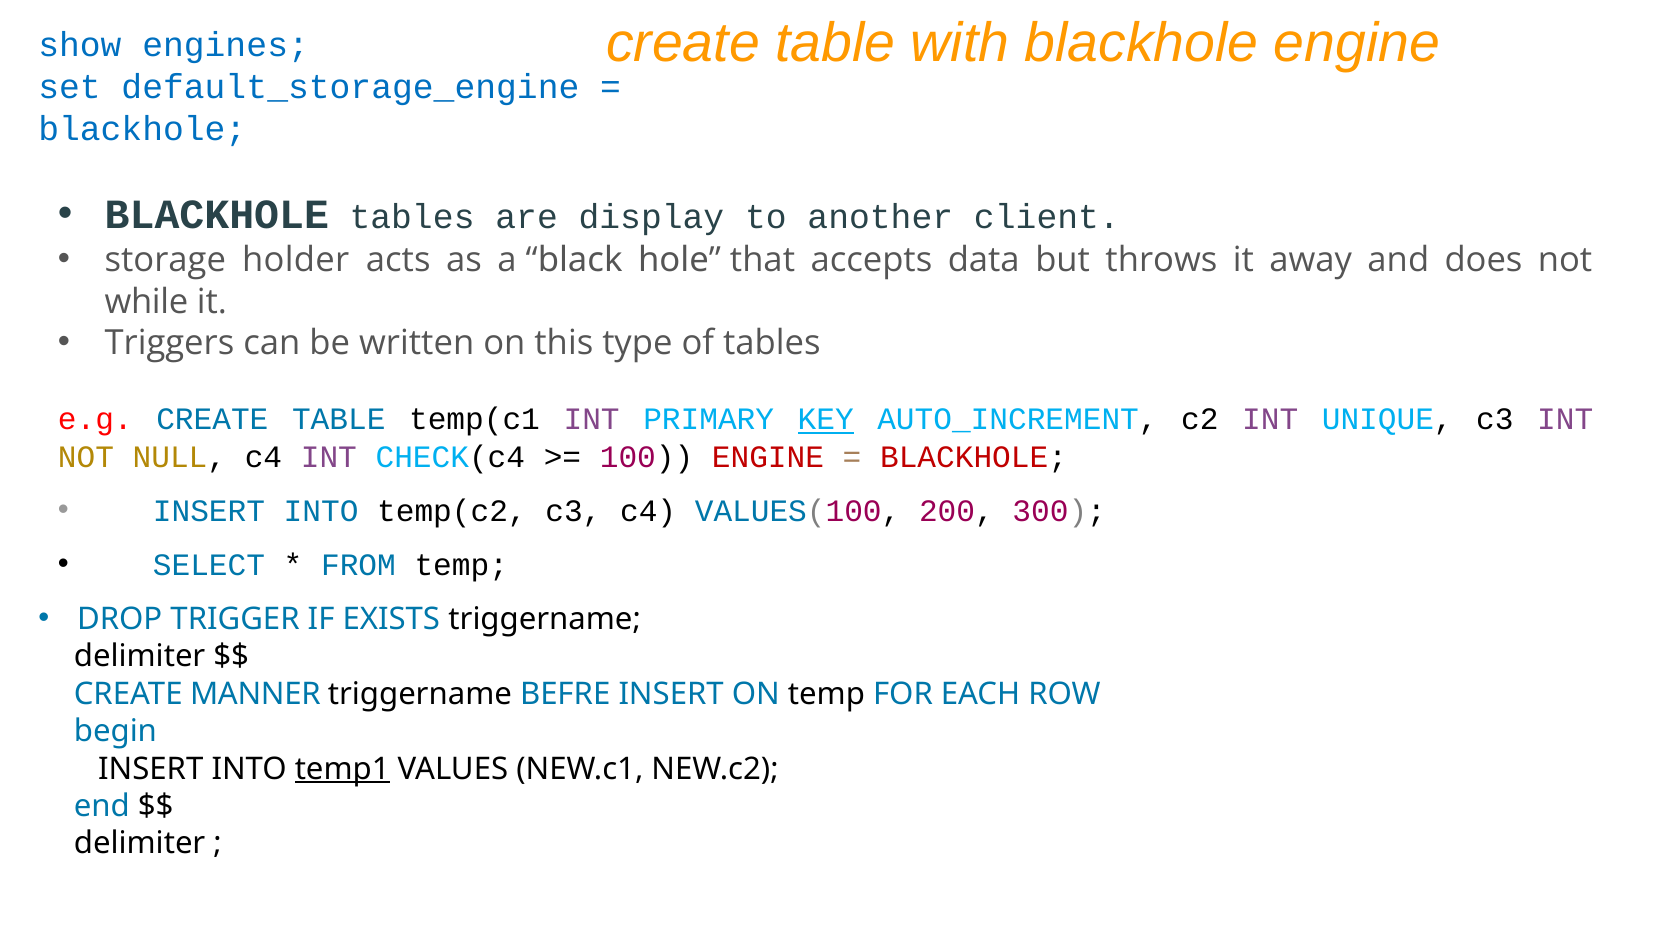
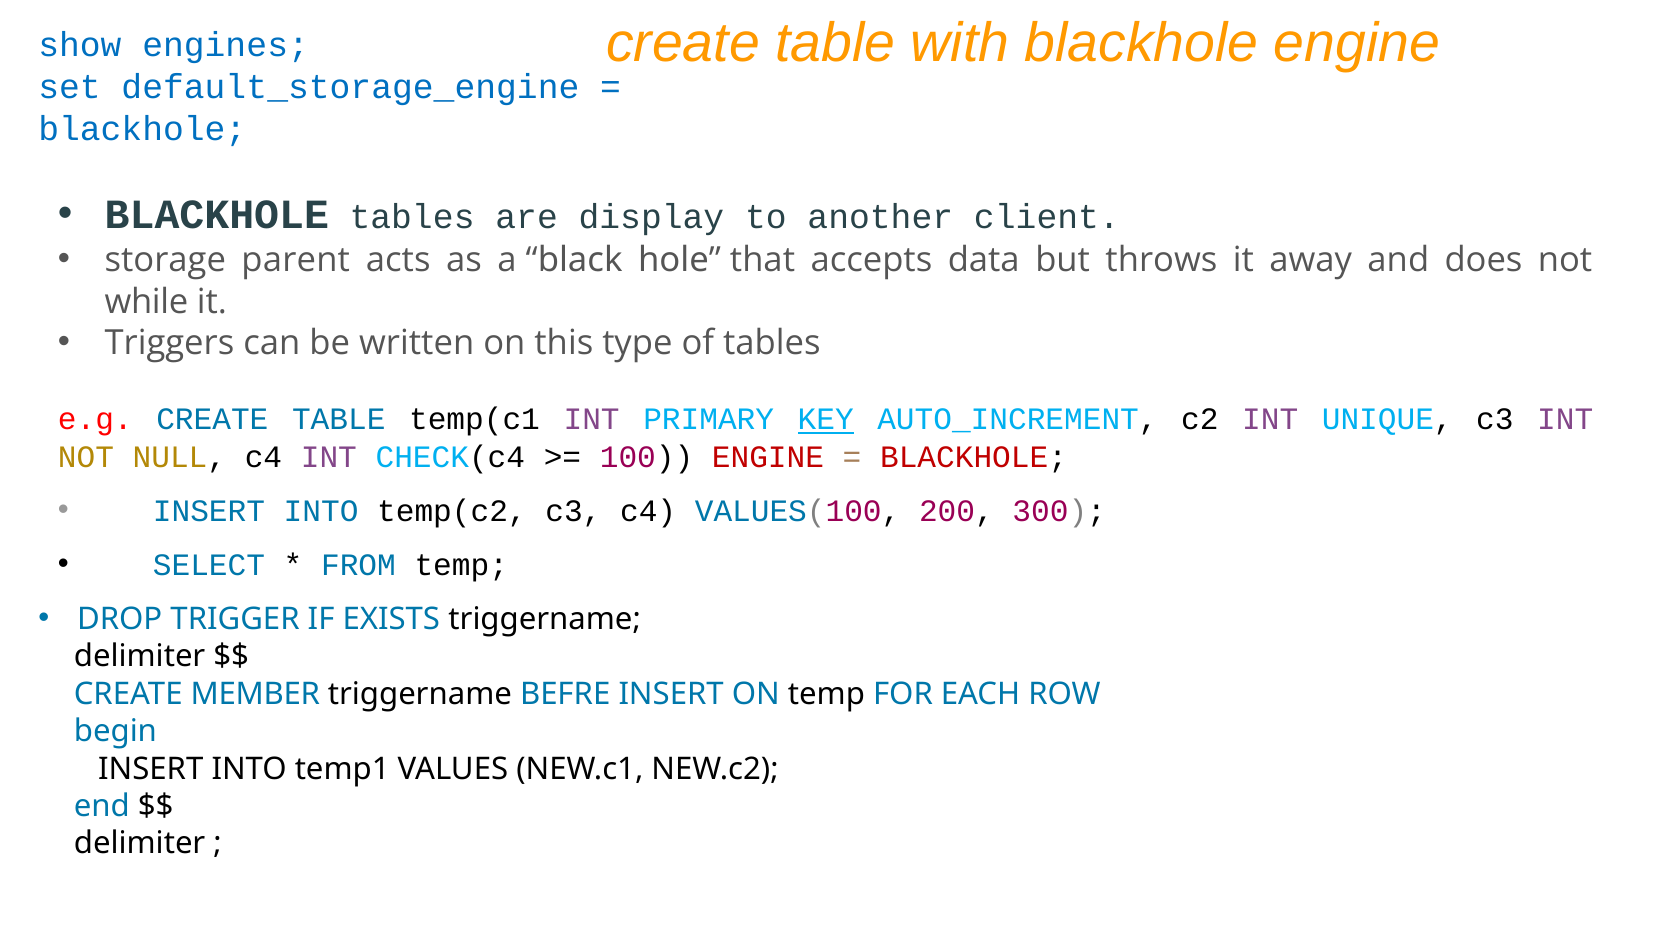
holder: holder -> parent
MANNER: MANNER -> MEMBER
temp1 underline: present -> none
